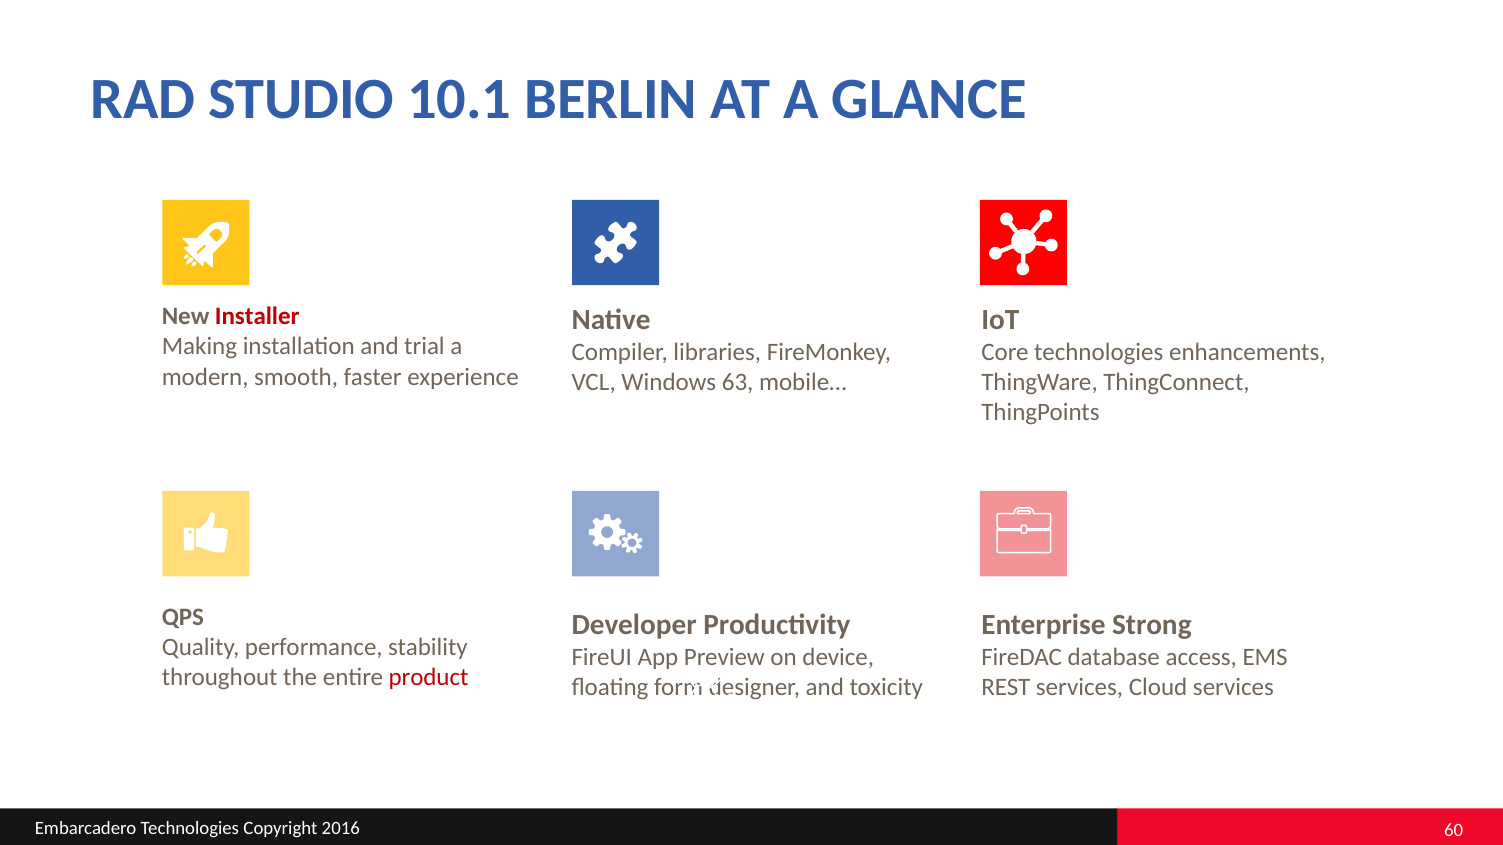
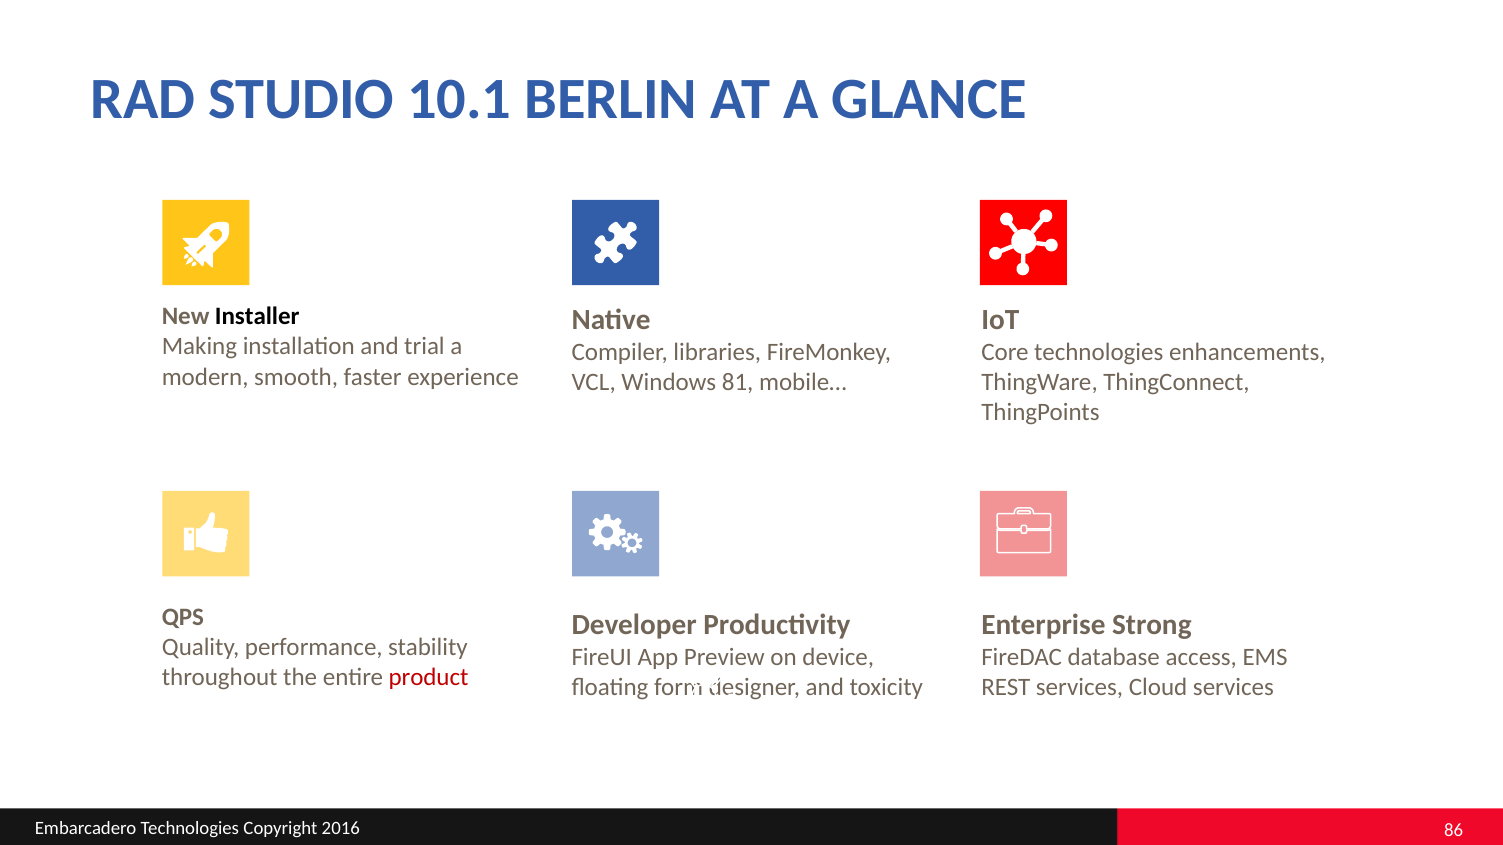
Installer colour: red -> black
63: 63 -> 81
60: 60 -> 86
